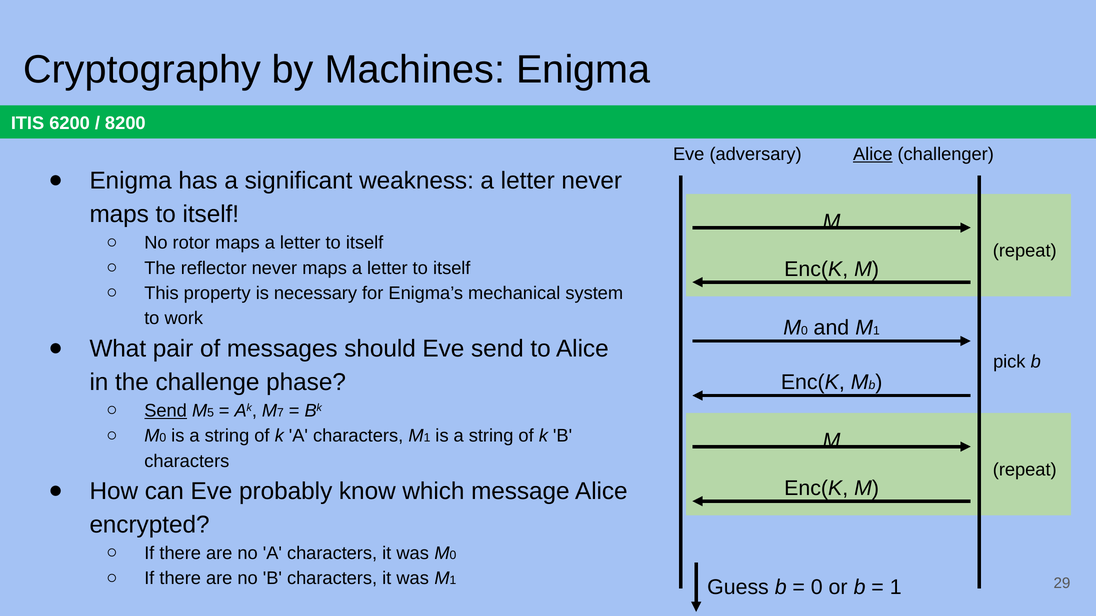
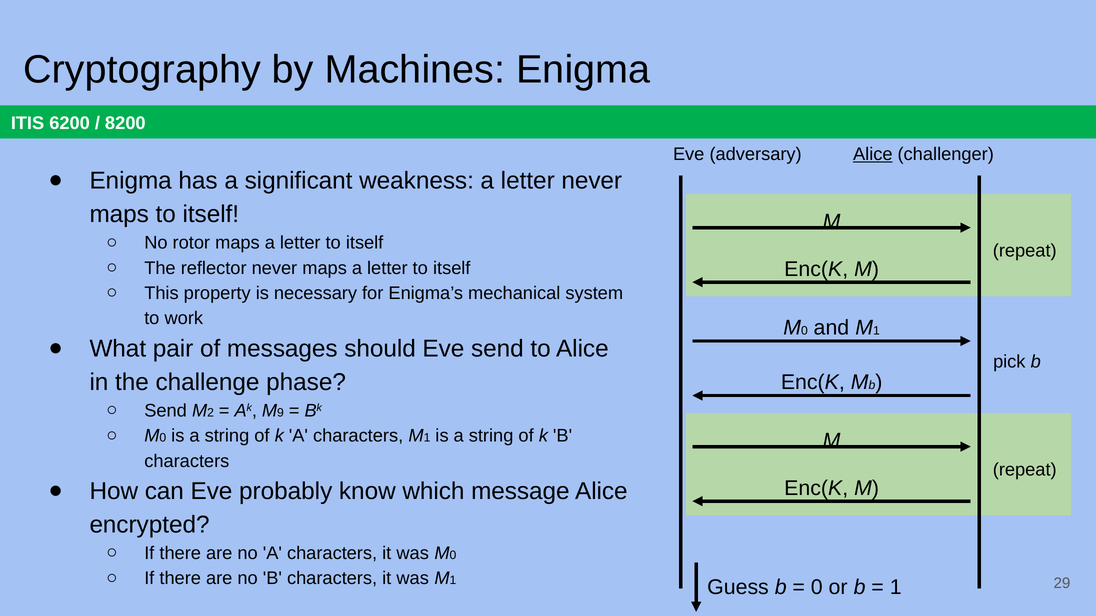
Send at (166, 411) underline: present -> none
5: 5 -> 2
7: 7 -> 9
